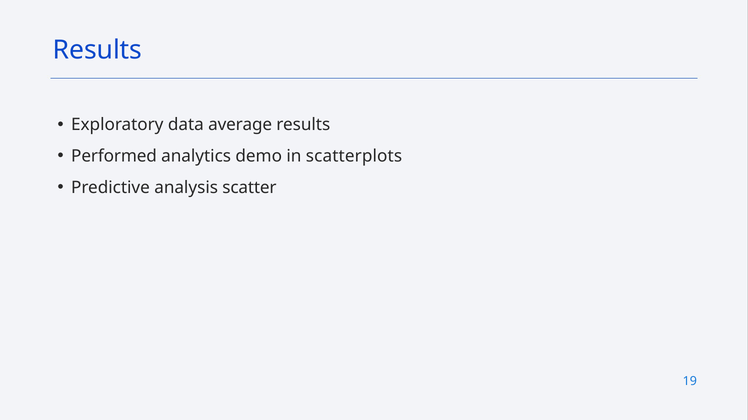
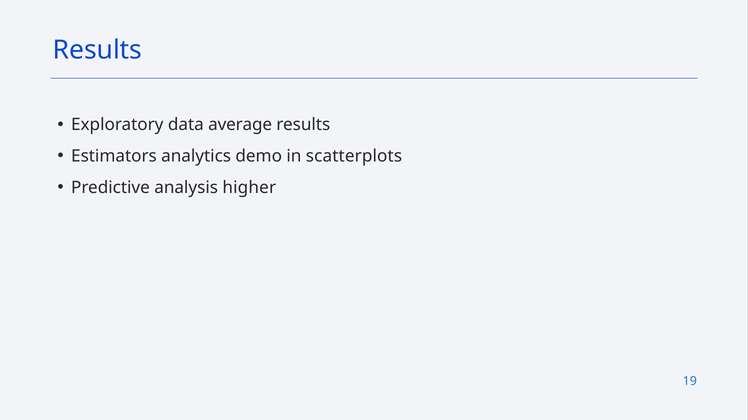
Performed: Performed -> Estimators
scatter: scatter -> higher
